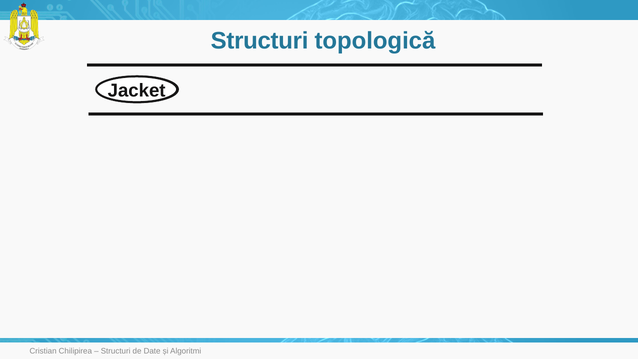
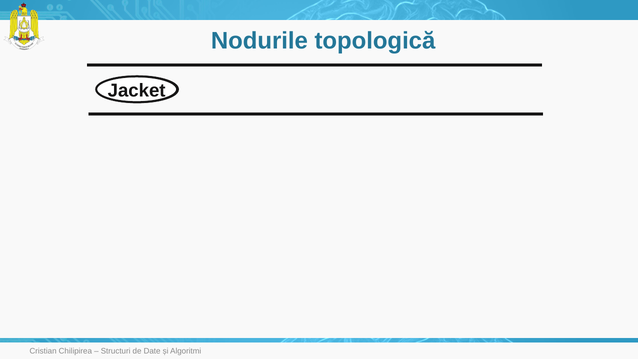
Structuri at (260, 41): Structuri -> Nodurile
